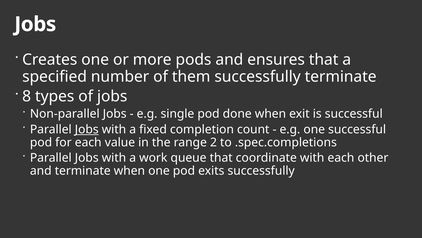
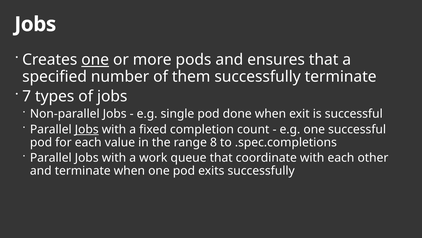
one at (95, 60) underline: none -> present
8: 8 -> 7
2: 2 -> 8
